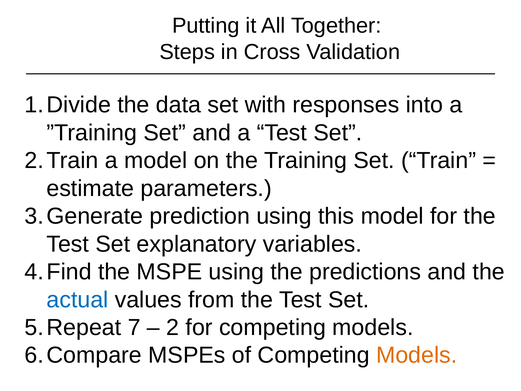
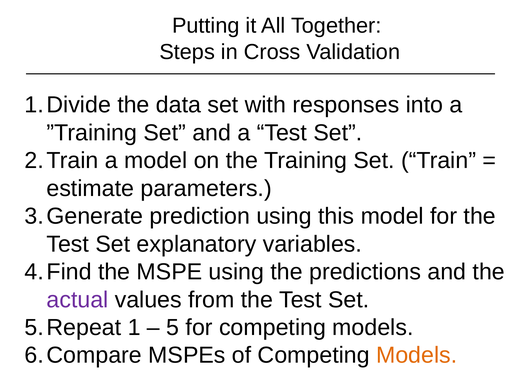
actual colour: blue -> purple
7: 7 -> 1
2: 2 -> 5
